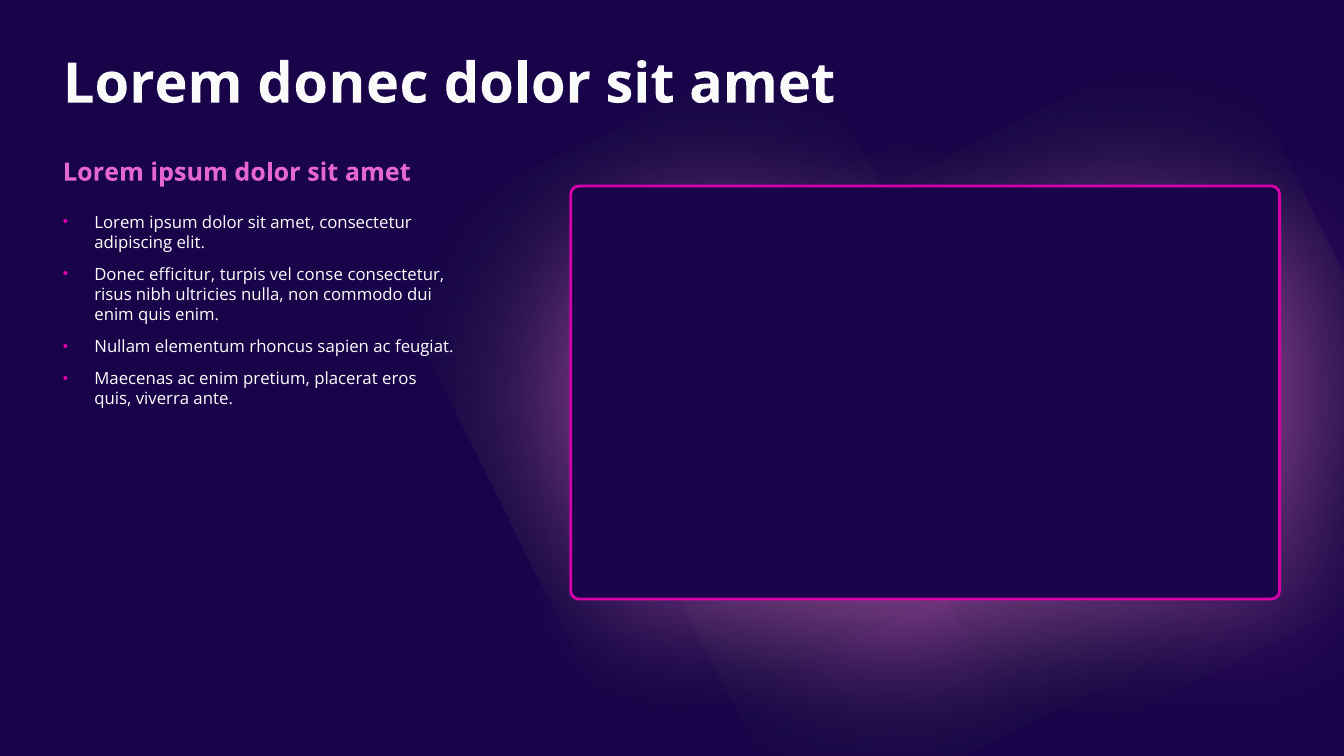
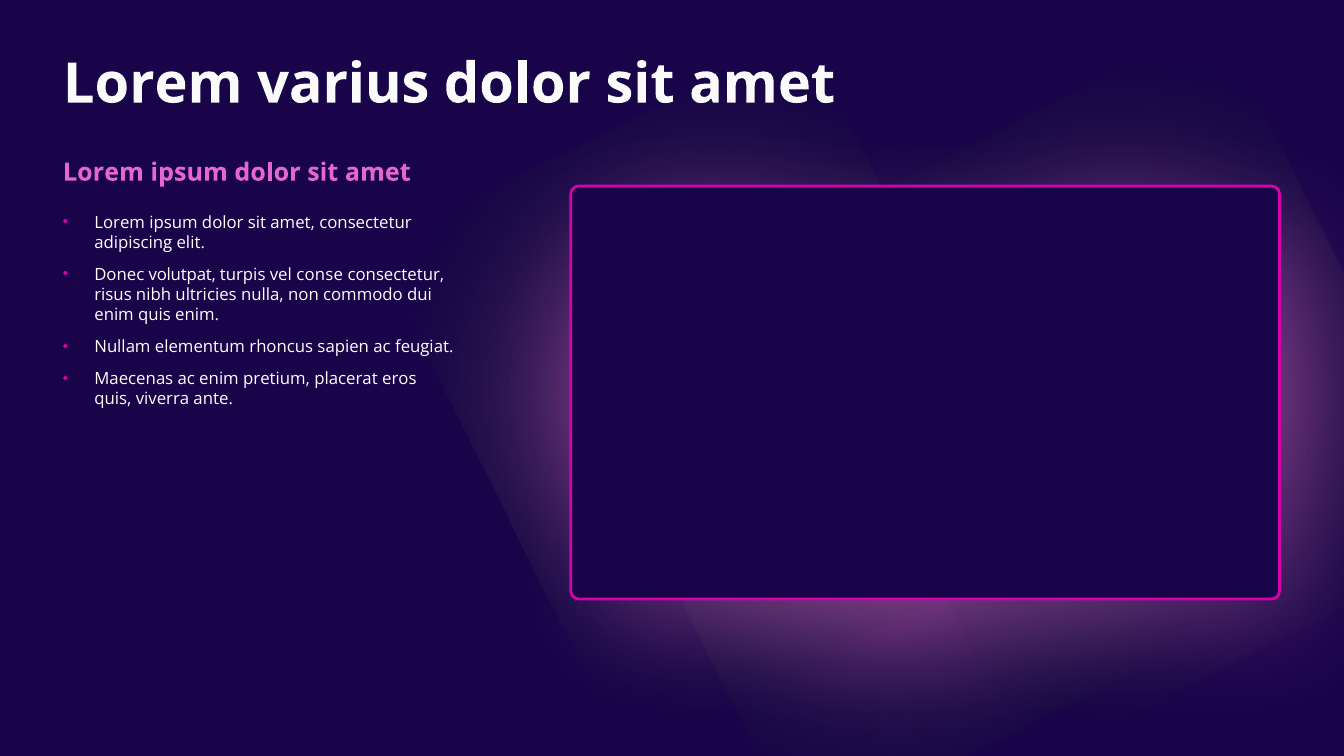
Lorem donec: donec -> varius
efficitur: efficitur -> volutpat
